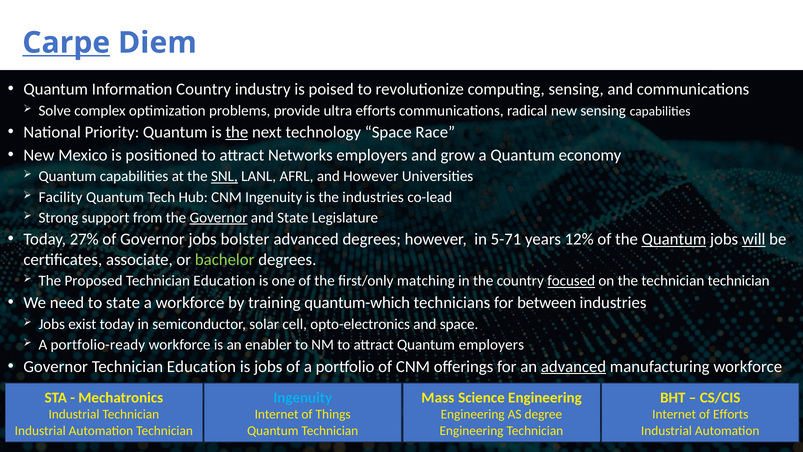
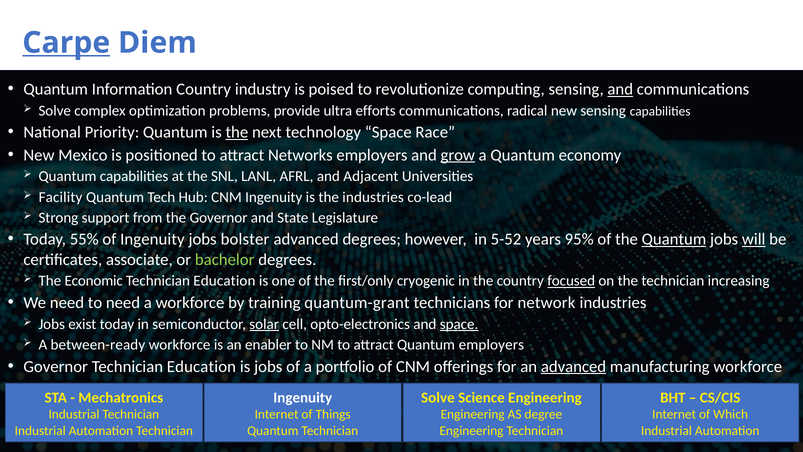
and at (620, 89) underline: none -> present
grow underline: none -> present
SNL underline: present -> none
and However: However -> Adjacent
Governor at (219, 218) underline: present -> none
27%: 27% -> 55%
of Governor: Governor -> Ingenuity
5-71: 5-71 -> 5-52
12%: 12% -> 95%
Proposed: Proposed -> Economic
matching: matching -> cryogenic
technician technician: technician -> increasing
to state: state -> need
quantum-which: quantum-which -> quantum-grant
between: between -> network
solar underline: none -> present
space at (459, 324) underline: none -> present
portfolio-ready: portfolio-ready -> between-ready
Ingenuity at (303, 397) colour: light blue -> white
Mass at (438, 397): Mass -> Solve
of Efforts: Efforts -> Which
